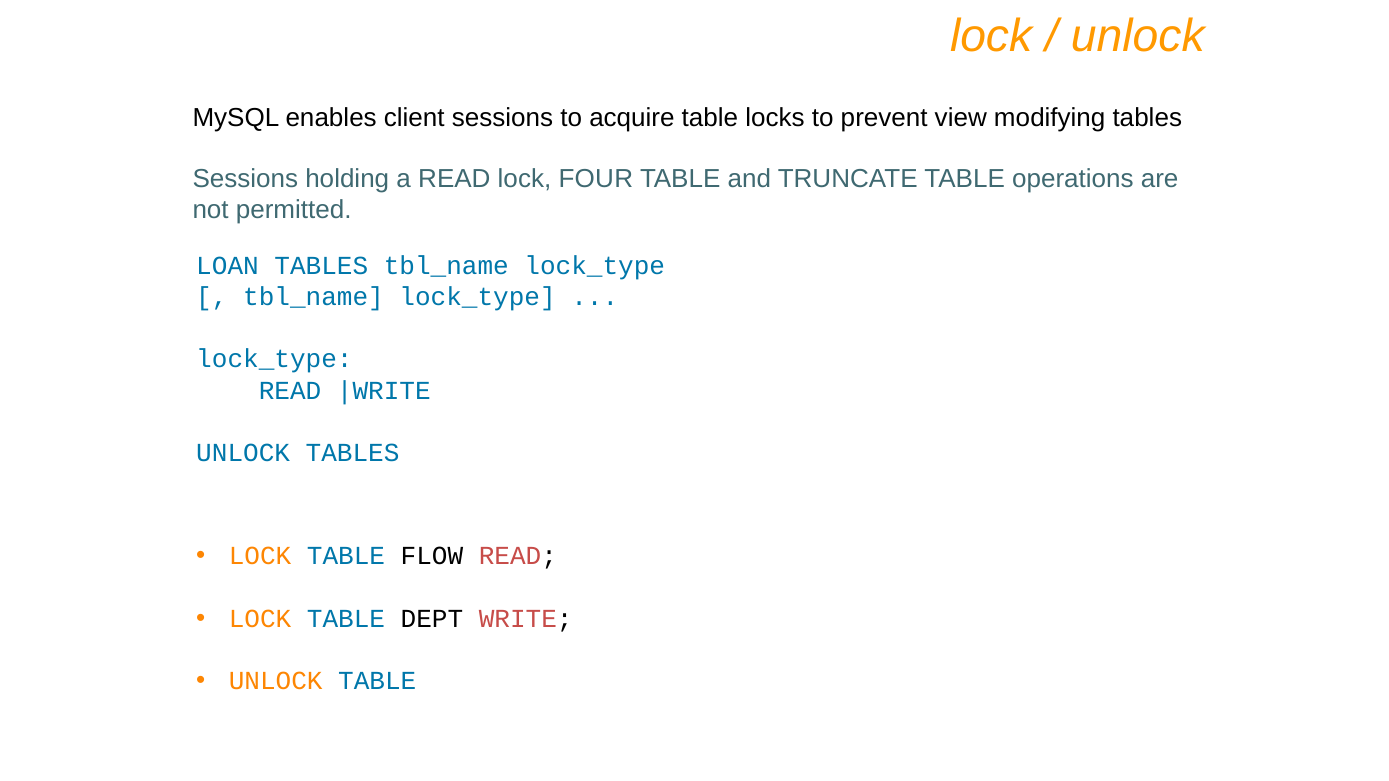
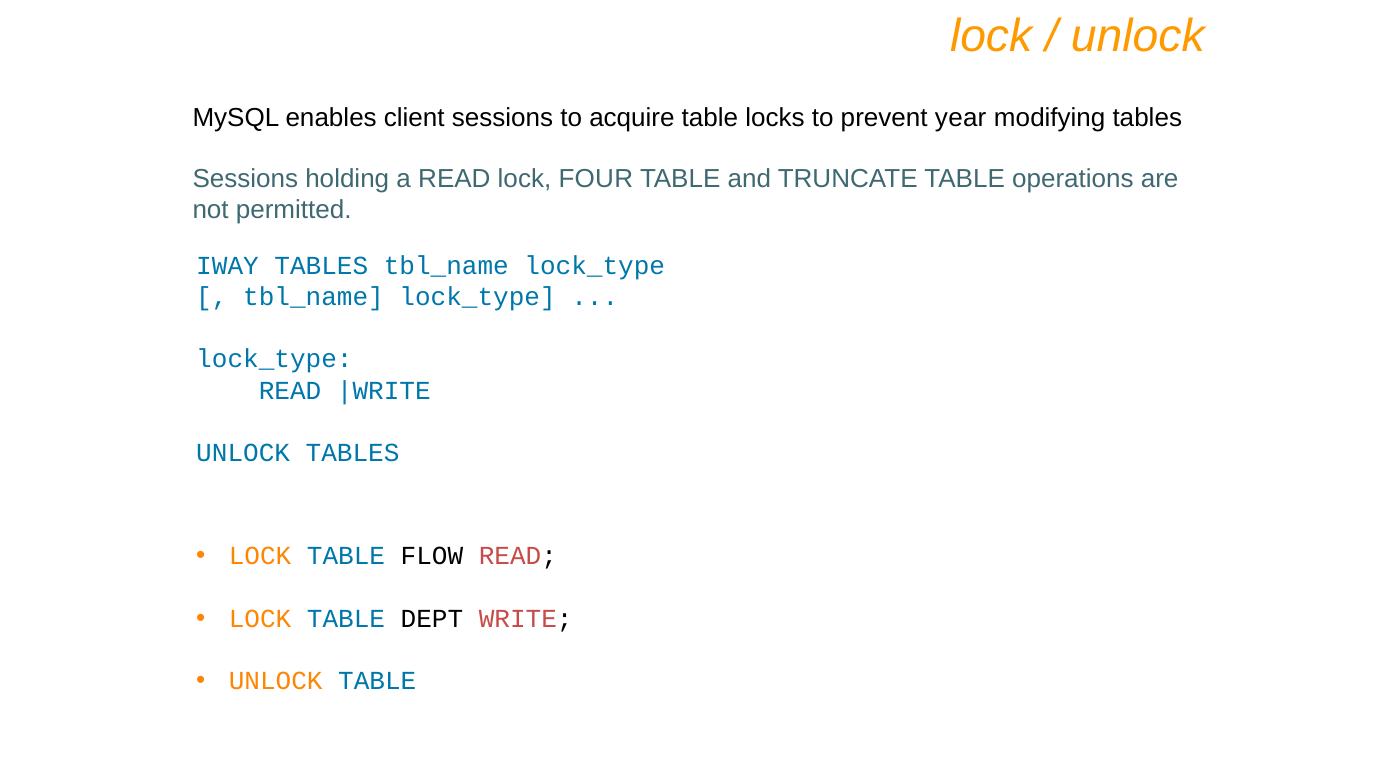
view: view -> year
LOAN: LOAN -> IWAY
